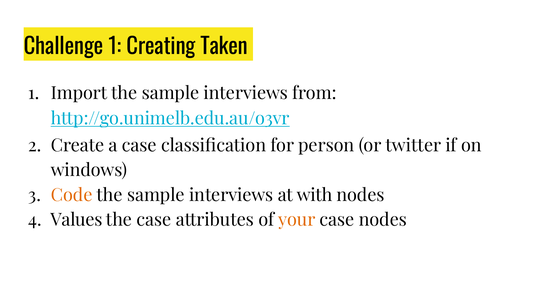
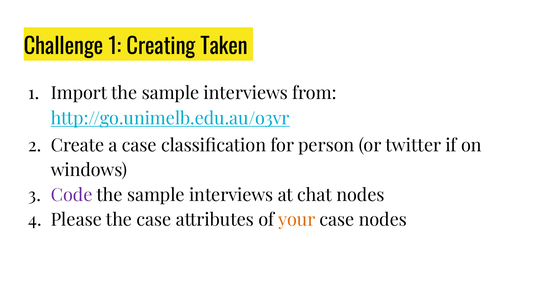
Code colour: orange -> purple
with: with -> chat
Values: Values -> Please
